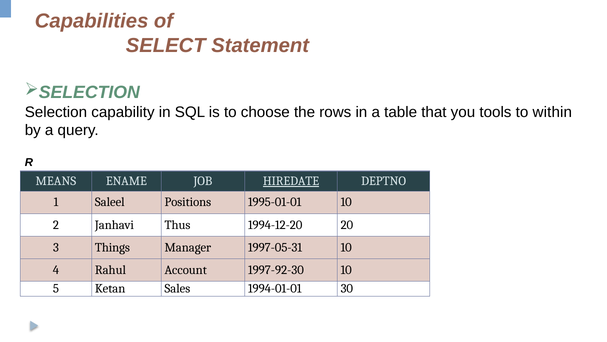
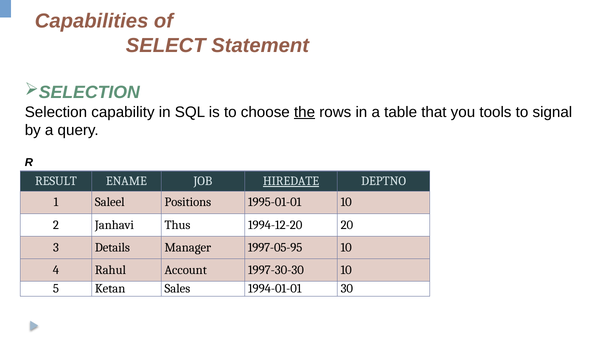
the underline: none -> present
within: within -> signal
MEANS: MEANS -> RESULT
Things: Things -> Details
1997-05-31: 1997-05-31 -> 1997-05-95
1997-92-30: 1997-92-30 -> 1997-30-30
